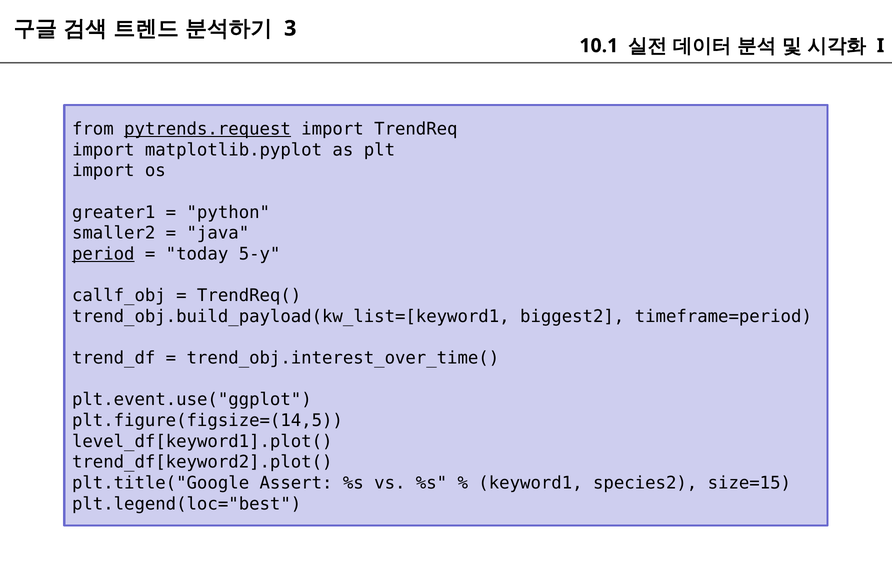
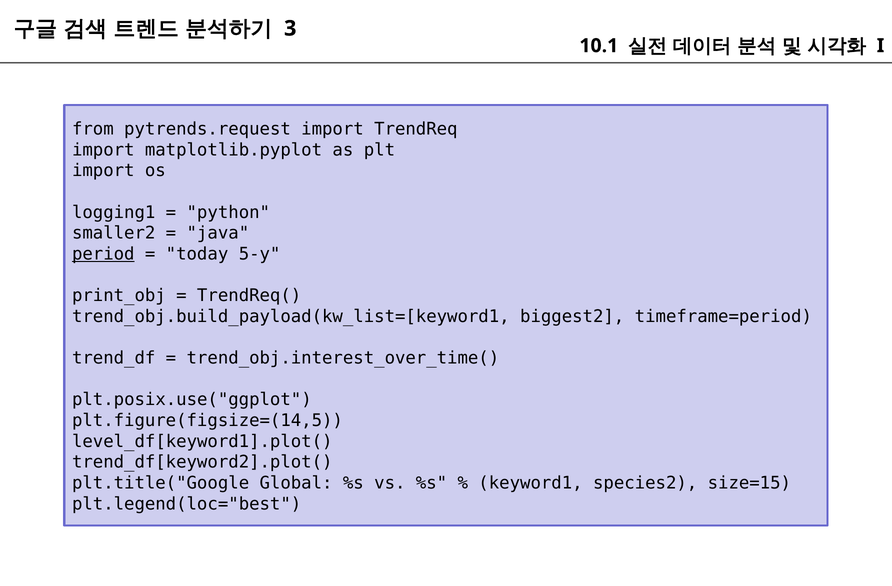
pytrends.request underline: present -> none
greater1: greater1 -> logging1
callf_obj: callf_obj -> print_obj
plt.event.use("ggplot: plt.event.use("ggplot -> plt.posix.use("ggplot
Assert: Assert -> Global
